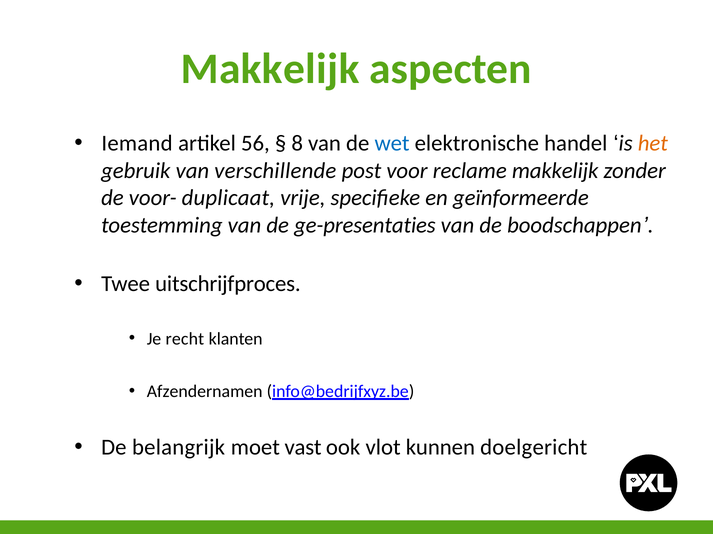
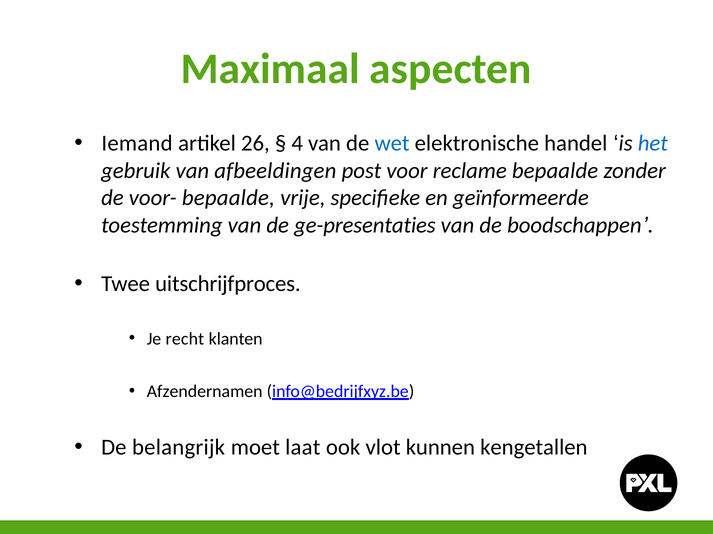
Makkelijk at (270, 69): Makkelijk -> Maximaal
56: 56 -> 26
8: 8 -> 4
het colour: orange -> blue
verschillende: verschillende -> afbeeldingen
reclame makkelijk: makkelijk -> bepaalde
voor- duplicaat: duplicaat -> bepaalde
vast: vast -> laat
doelgericht: doelgericht -> kengetallen
